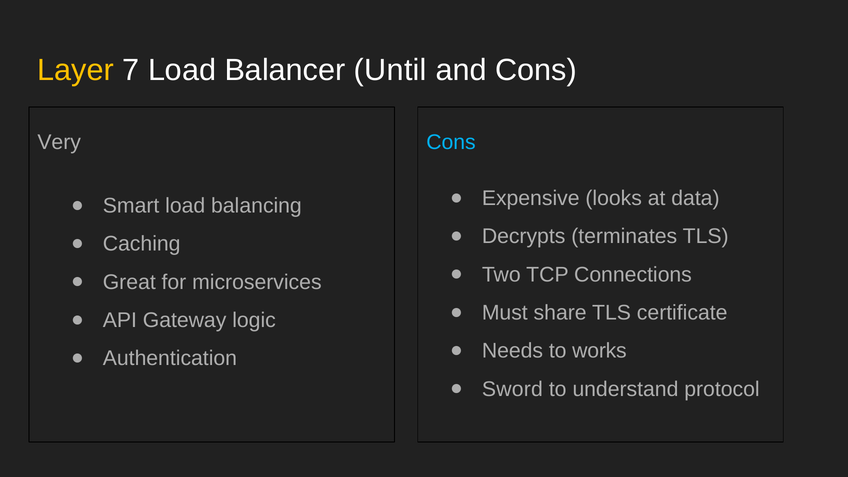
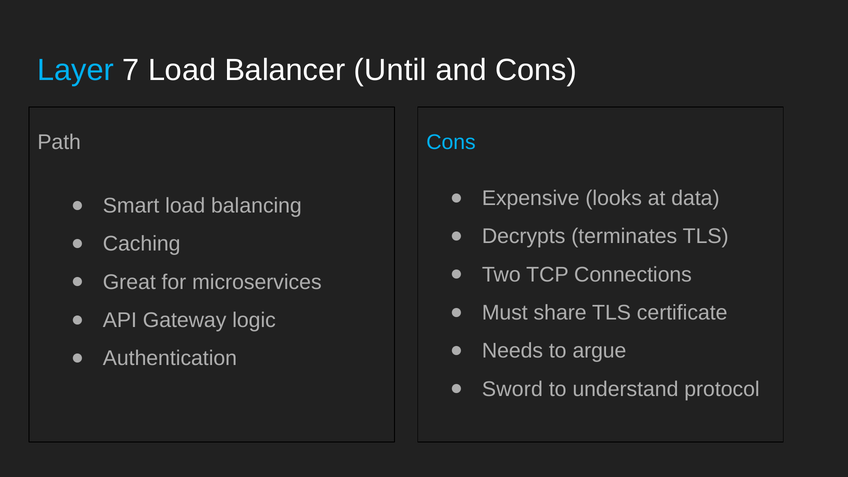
Layer colour: yellow -> light blue
Very: Very -> Path
works: works -> argue
